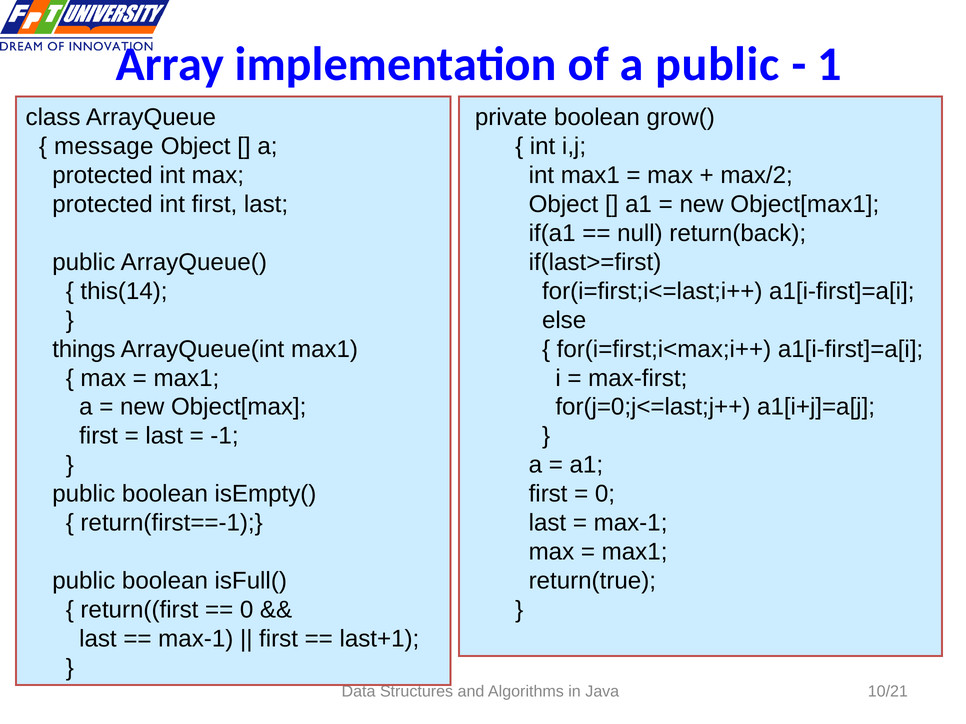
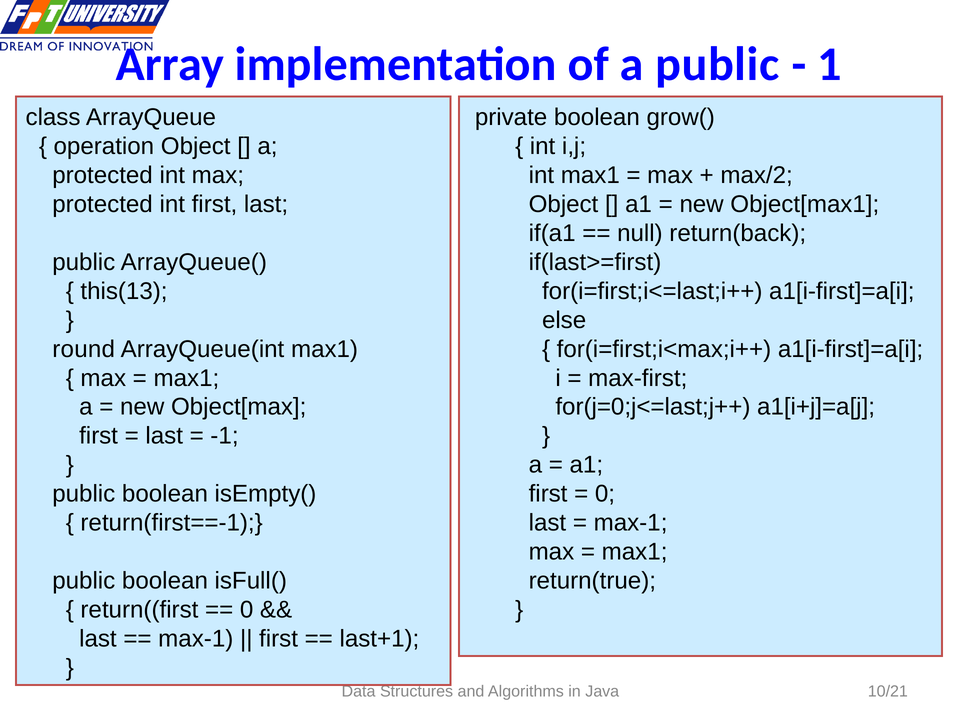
message: message -> operation
this(14: this(14 -> this(13
things: things -> round
